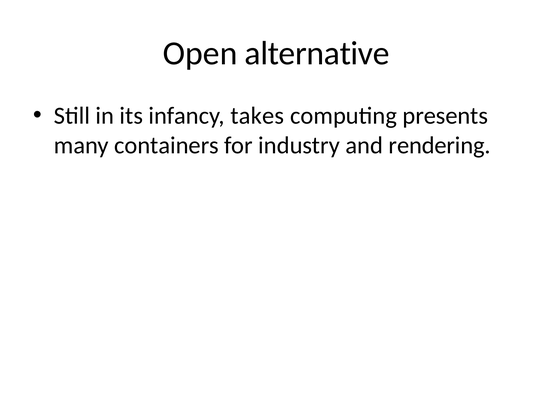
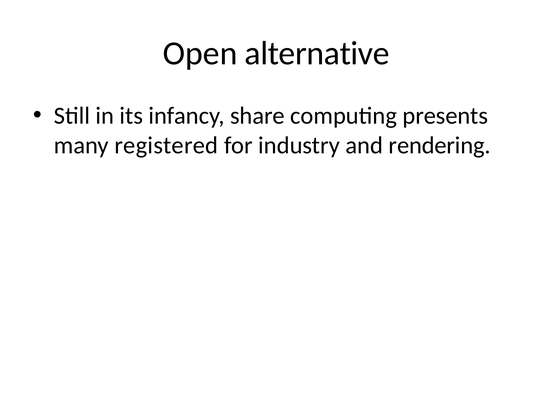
takes: takes -> share
containers: containers -> registered
